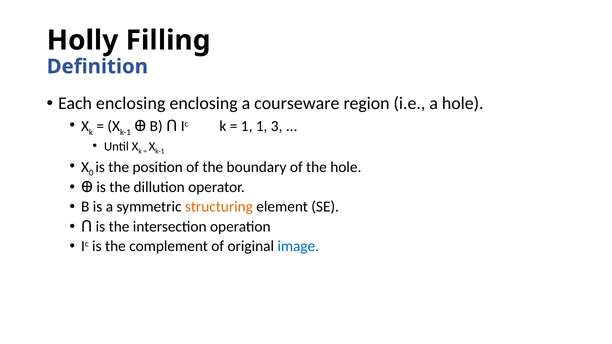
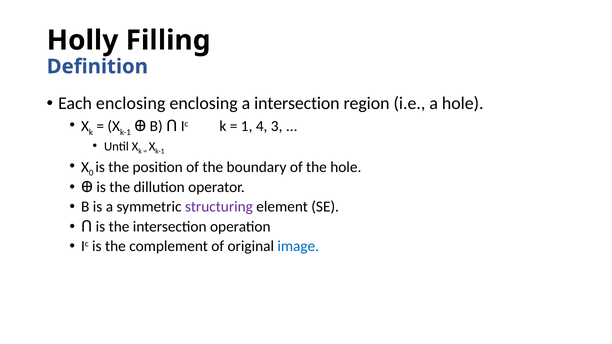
a courseware: courseware -> intersection
1 1: 1 -> 4
structuring colour: orange -> purple
